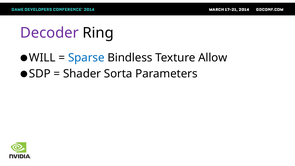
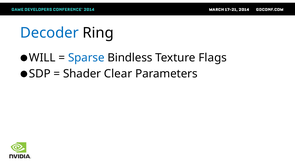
Decoder colour: purple -> blue
Allow: Allow -> Flags
Sorta: Sorta -> Clear
